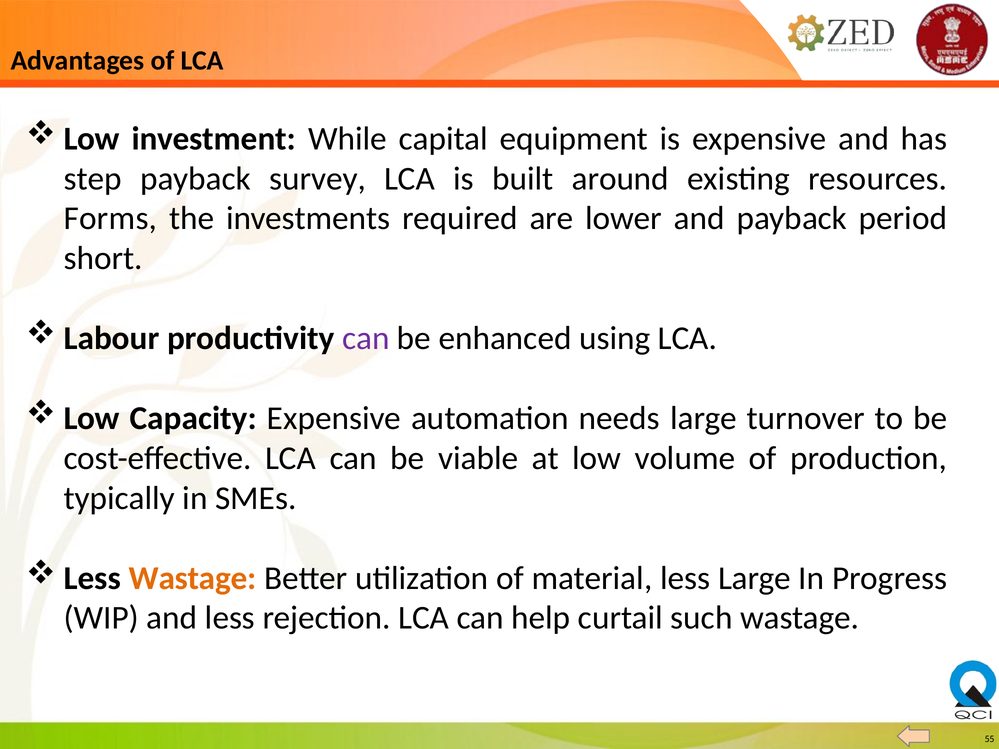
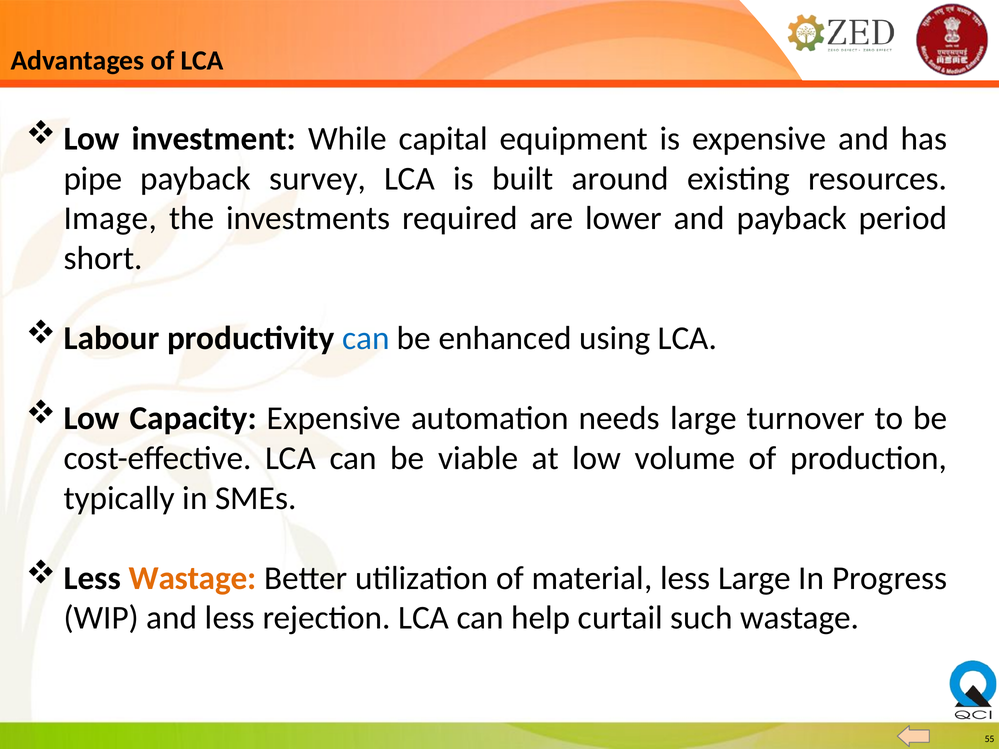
step: step -> pipe
Forms: Forms -> Image
can at (366, 338) colour: purple -> blue
